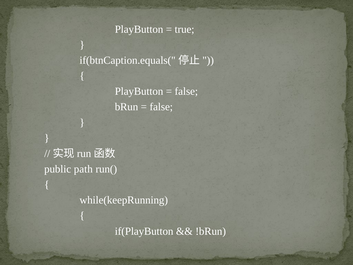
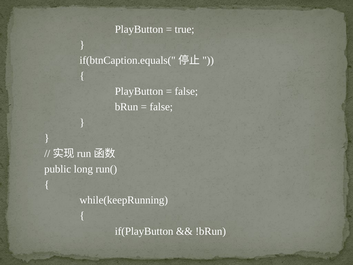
path: path -> long
